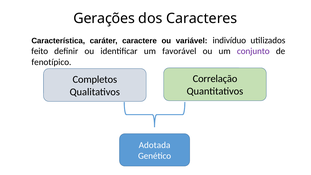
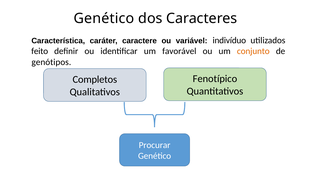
Gerações at (104, 18): Gerações -> Genético
conjunto colour: purple -> orange
fenotípico: fenotípico -> genótipos
Correlação: Correlação -> Fenotípico
Adotada: Adotada -> Procurar
